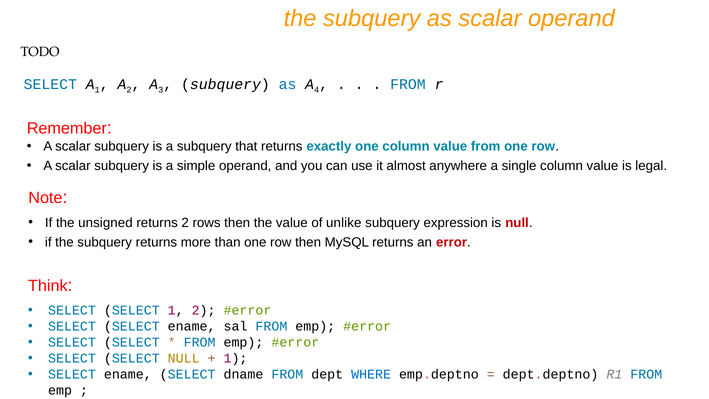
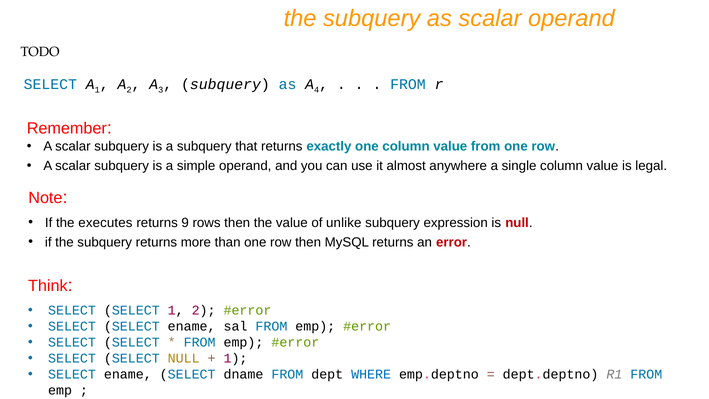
unsigned: unsigned -> executes
returns 2: 2 -> 9
